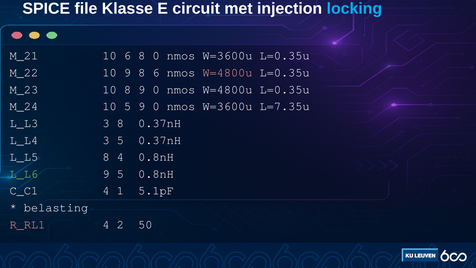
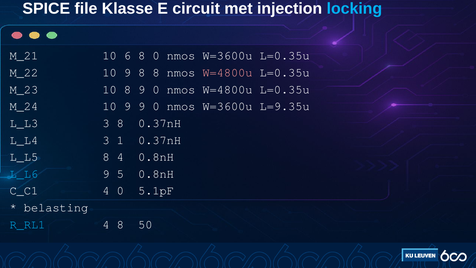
8 6: 6 -> 8
M_24 10 5: 5 -> 9
L=7.35u: L=7.35u -> L=9.35u
3 5: 5 -> 1
L_L6 colour: light green -> light blue
4 1: 1 -> 0
R_RL1 colour: pink -> light blue
4 2: 2 -> 8
